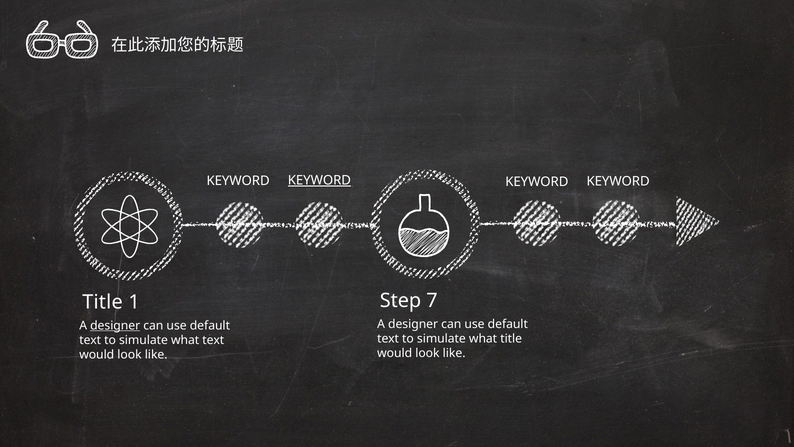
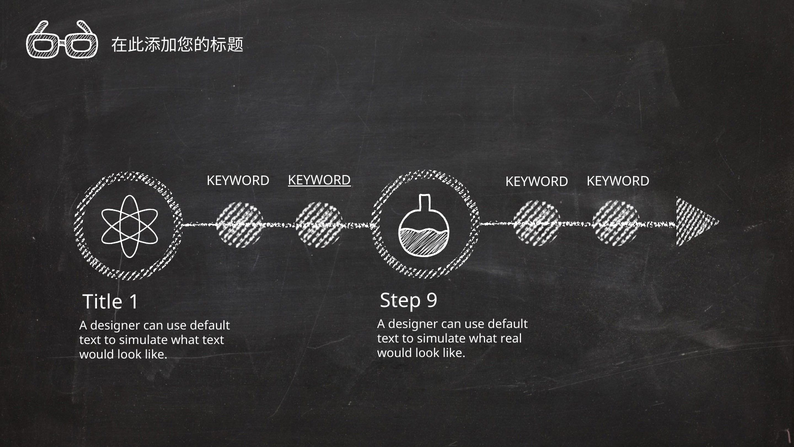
7: 7 -> 9
designer at (115, 325) underline: present -> none
what title: title -> real
